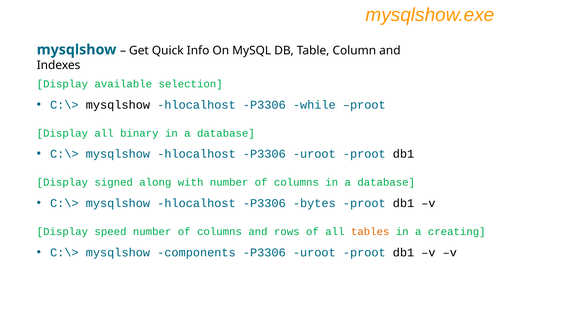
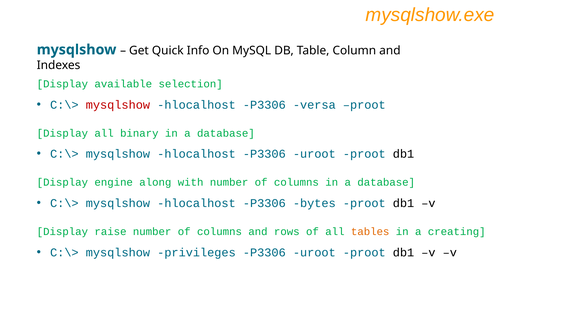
mysqlshow at (118, 105) colour: black -> red
while: while -> versa
signed: signed -> engine
speed: speed -> raise
components: components -> privileges
